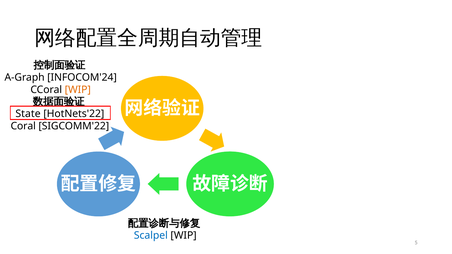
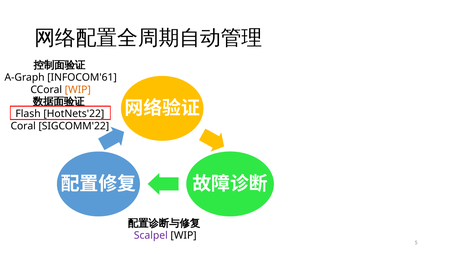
INFOCOM'24: INFOCOM'24 -> INFOCOM'61
State: State -> Flash
Scalpel colour: blue -> purple
